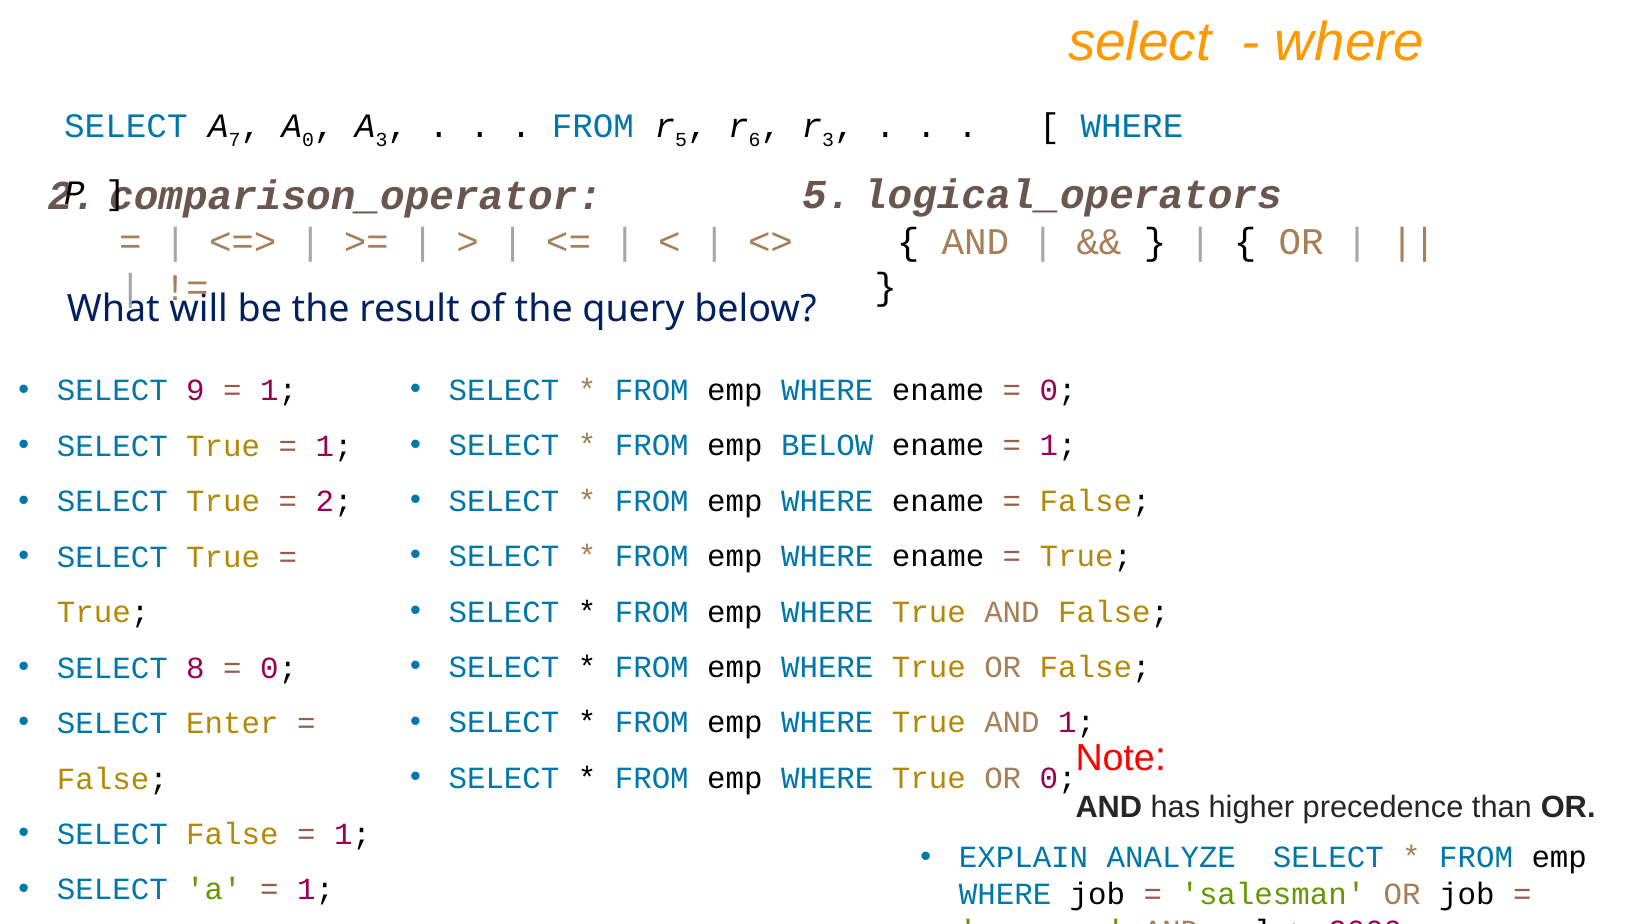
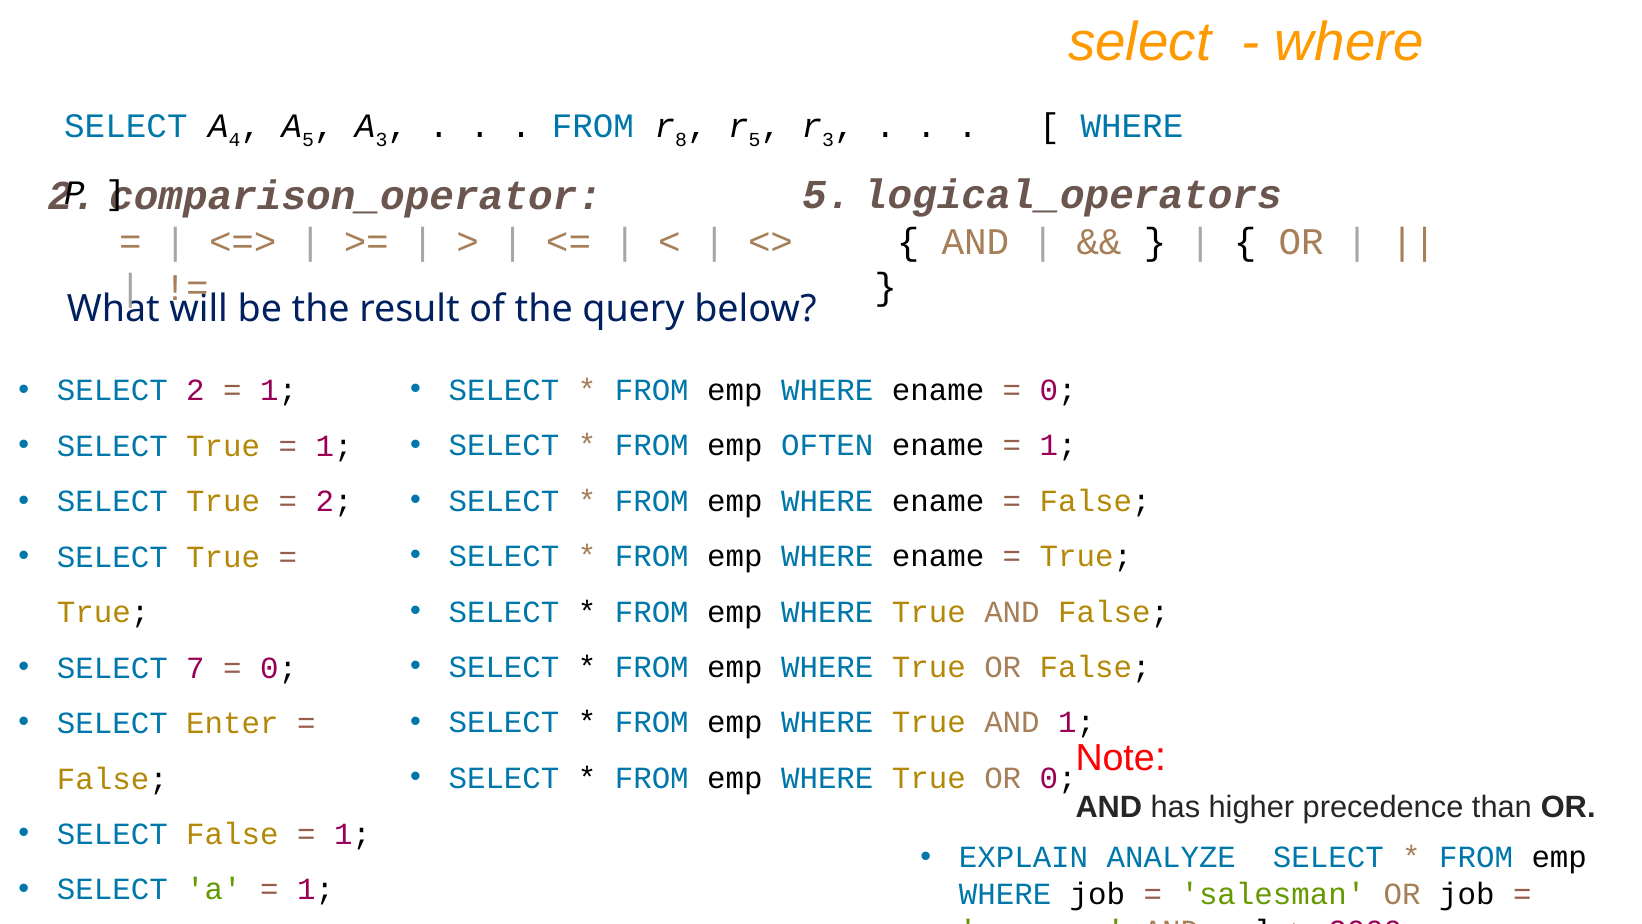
7: 7 -> 4
A 0: 0 -> 5
5 at (681, 139): 5 -> 8
6 at (755, 139): 6 -> 5
SELECT 9: 9 -> 2
emp BELOW: BELOW -> OFTEN
8: 8 -> 7
